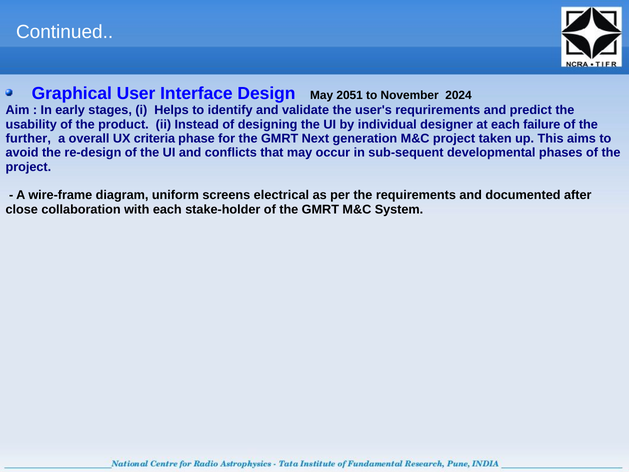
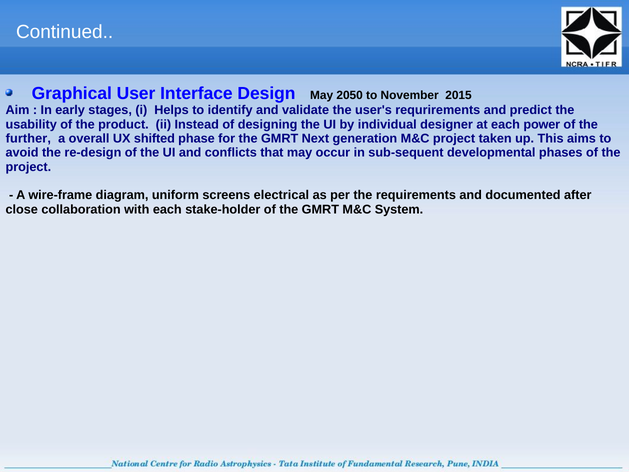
2051: 2051 -> 2050
2024: 2024 -> 2015
failure: failure -> power
criteria: criteria -> shifted
